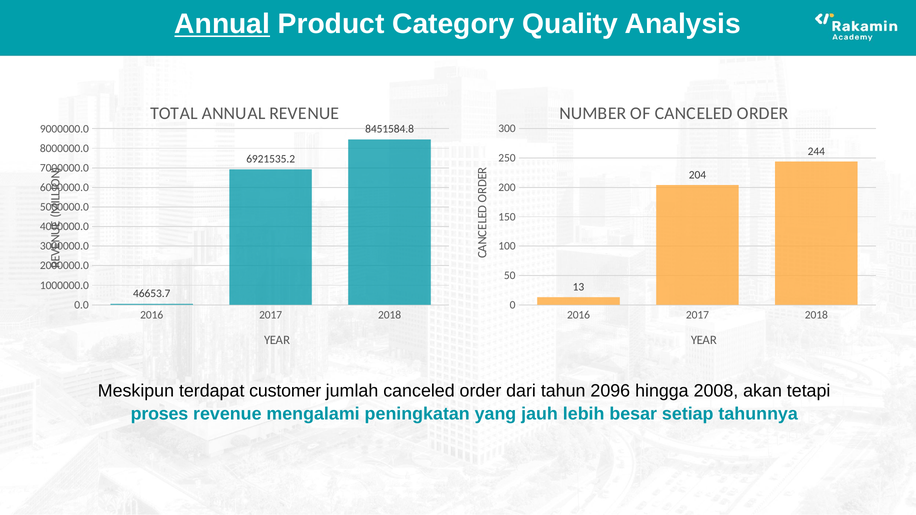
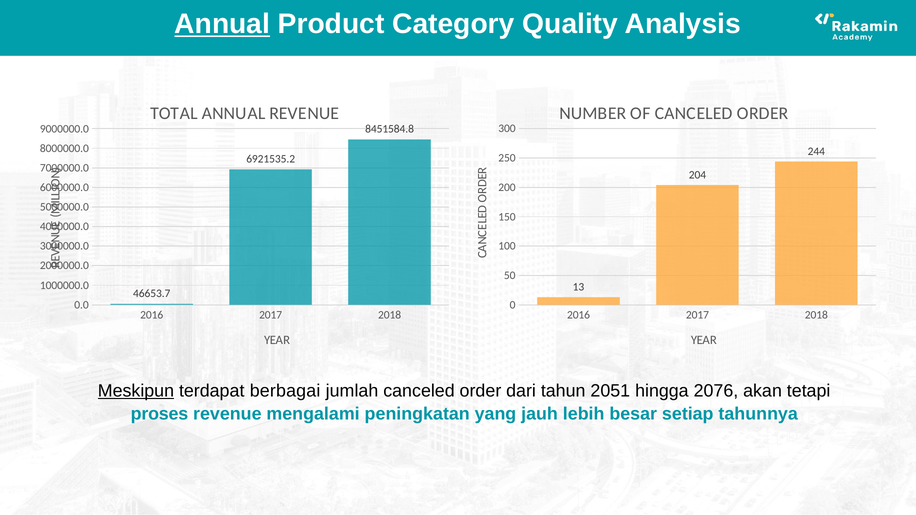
Meskipun underline: none -> present
customer: customer -> berbagai
2096: 2096 -> 2051
2008: 2008 -> 2076
